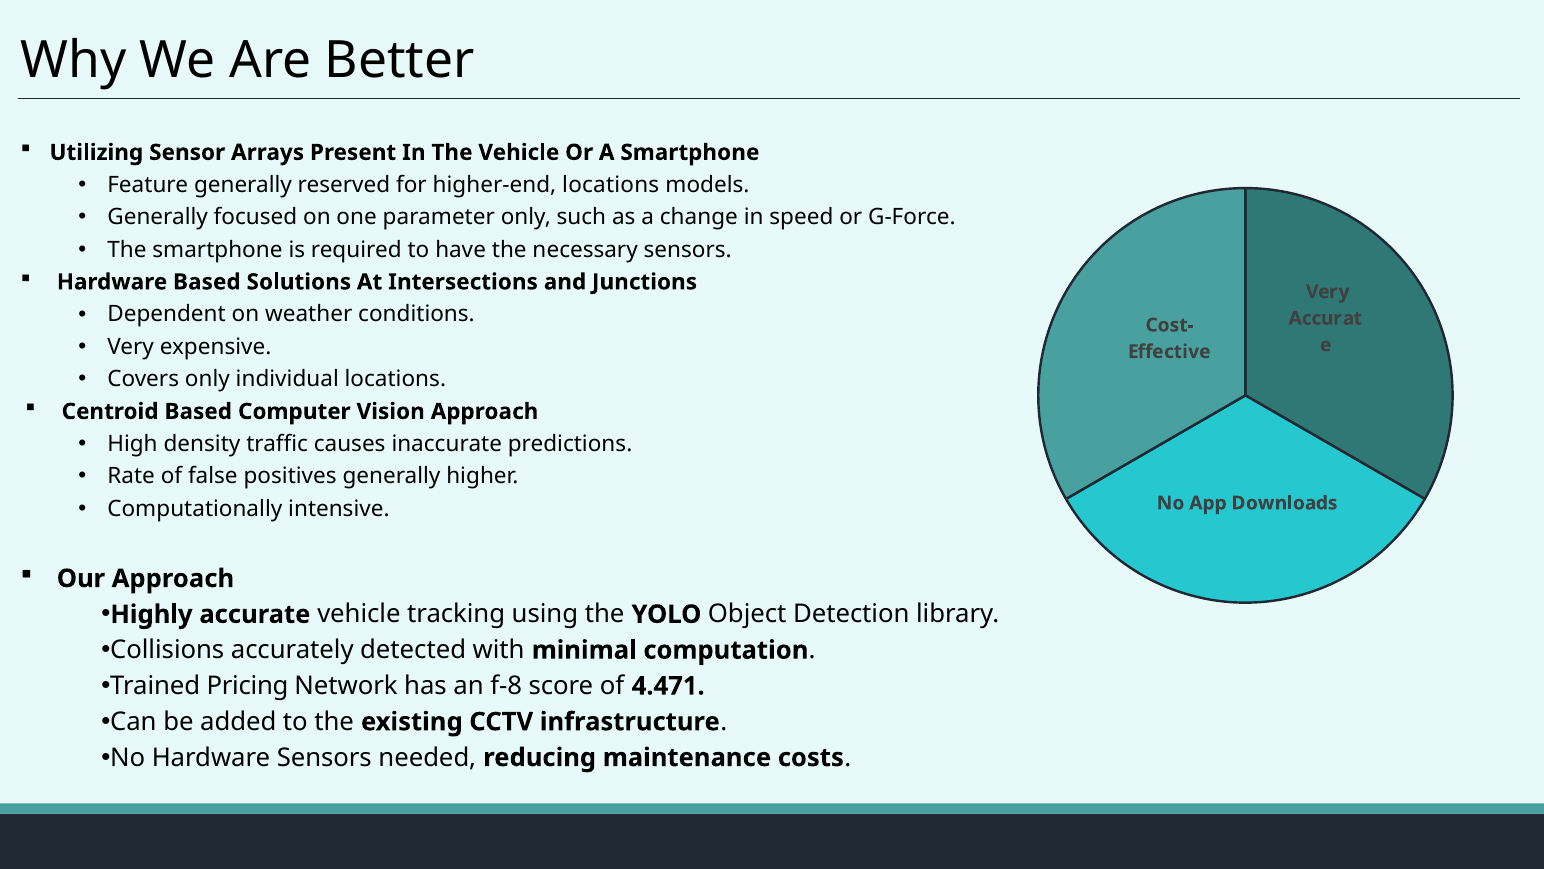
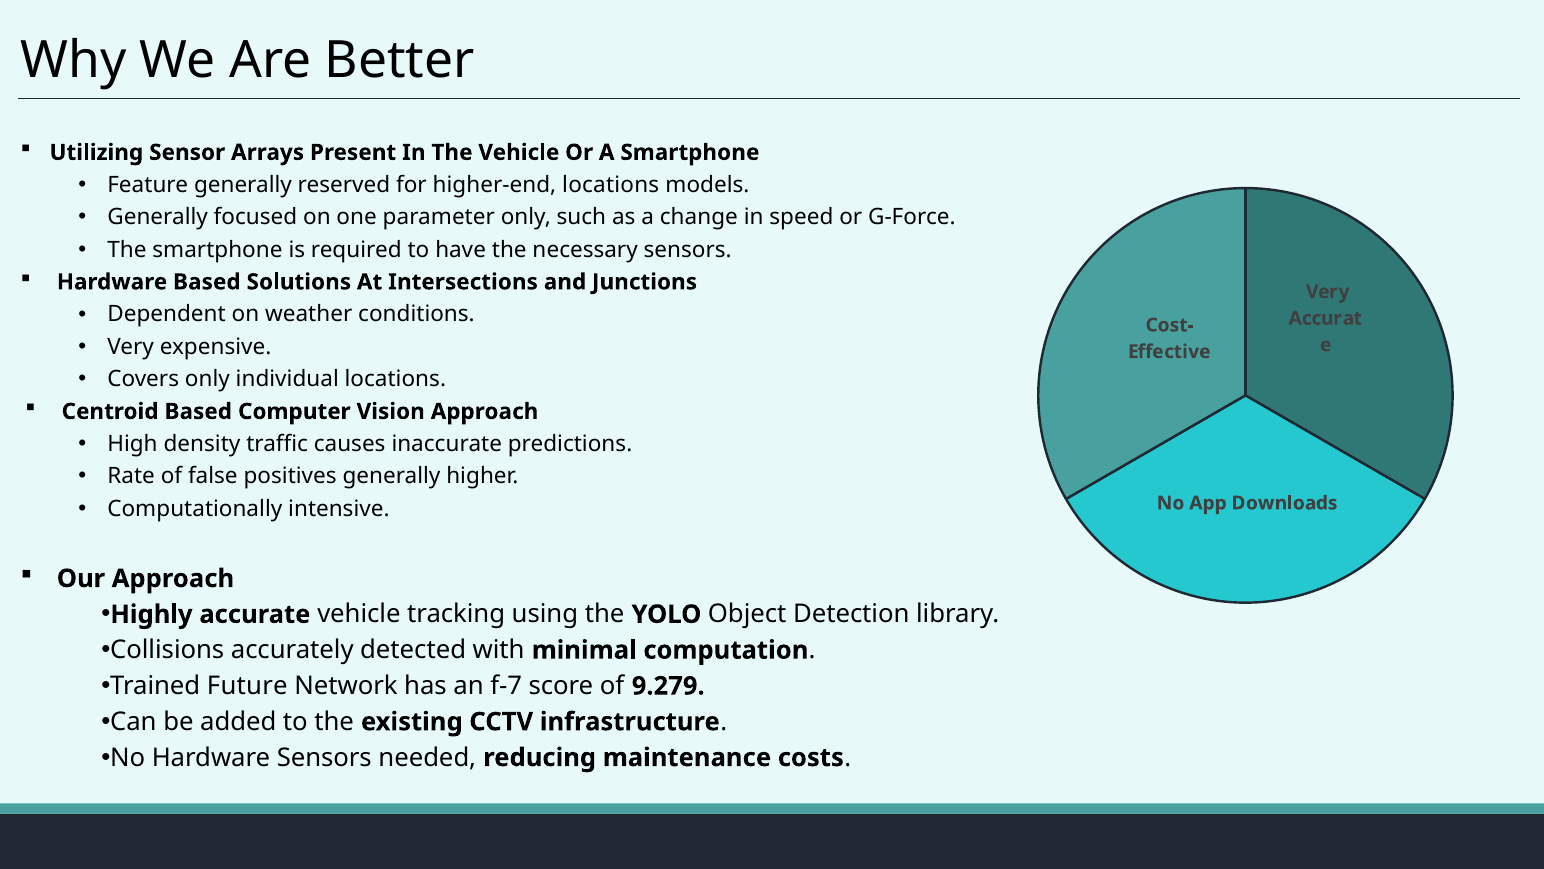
Pricing: Pricing -> Future
f-8: f-8 -> f-7
4.471: 4.471 -> 9.279
